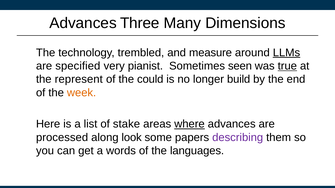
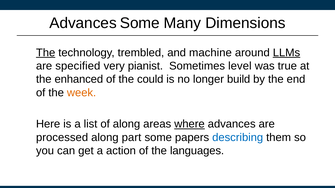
Advances Three: Three -> Some
The at (46, 53) underline: none -> present
measure: measure -> machine
seen: seen -> level
true underline: present -> none
represent: represent -> enhanced
of stake: stake -> along
look: look -> part
describing colour: purple -> blue
words: words -> action
